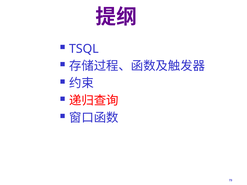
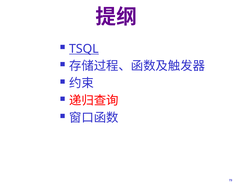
TSQL underline: none -> present
